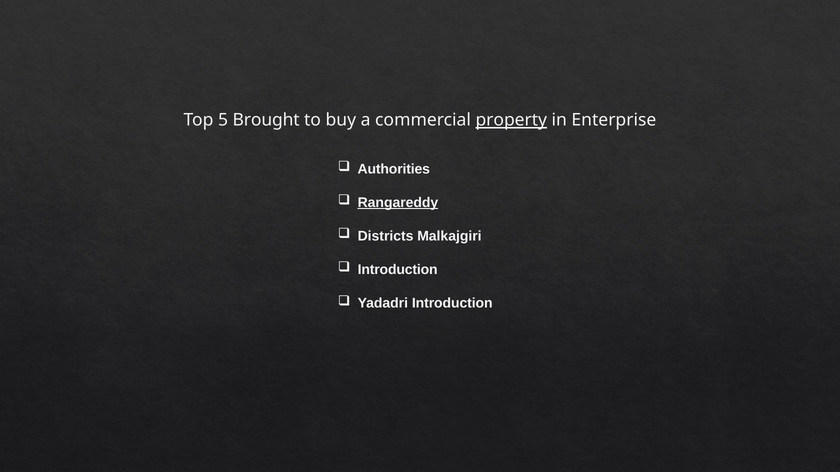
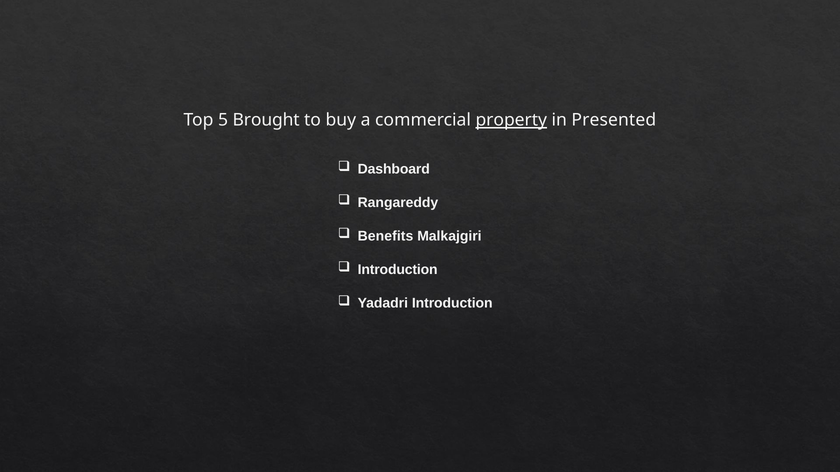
Enterprise: Enterprise -> Presented
Authorities: Authorities -> Dashboard
Rangareddy underline: present -> none
Districts: Districts -> Benefits
